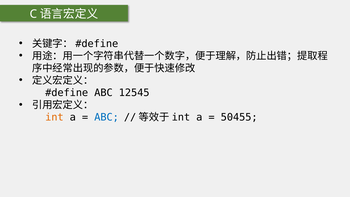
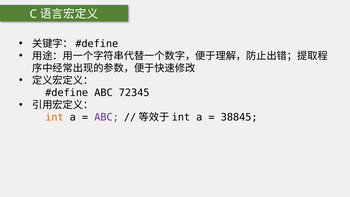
12545: 12545 -> 72345
ABC at (107, 117) colour: blue -> purple
50455: 50455 -> 38845
